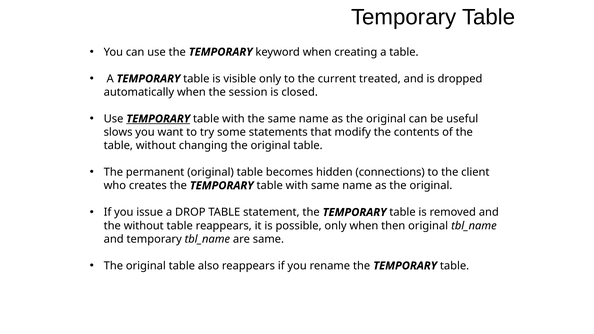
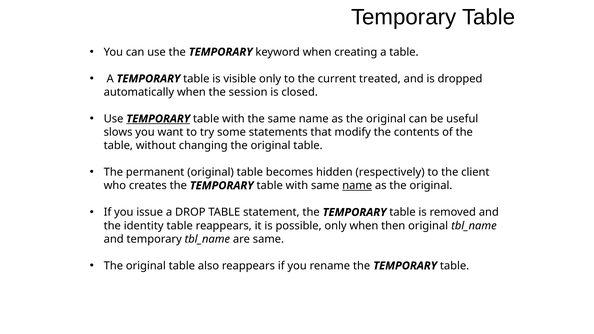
connections: connections -> respectively
name at (357, 186) underline: none -> present
the without: without -> identity
